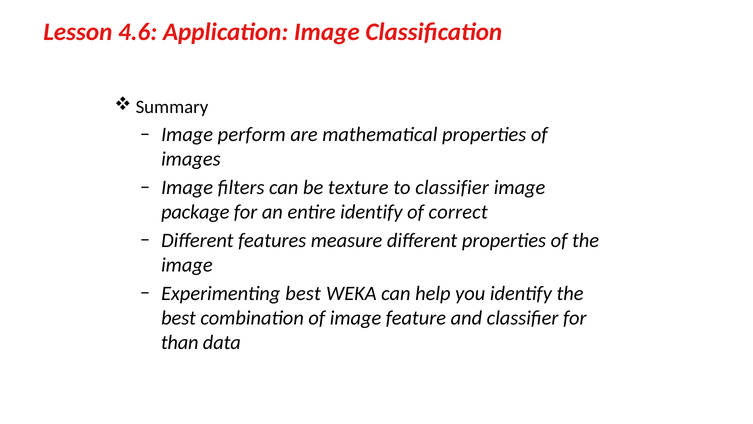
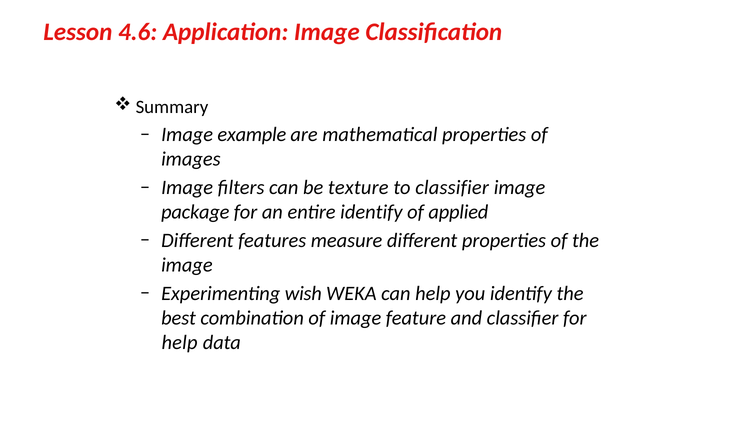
perform: perform -> example
correct: correct -> applied
Experimenting best: best -> wish
than at (180, 342): than -> help
